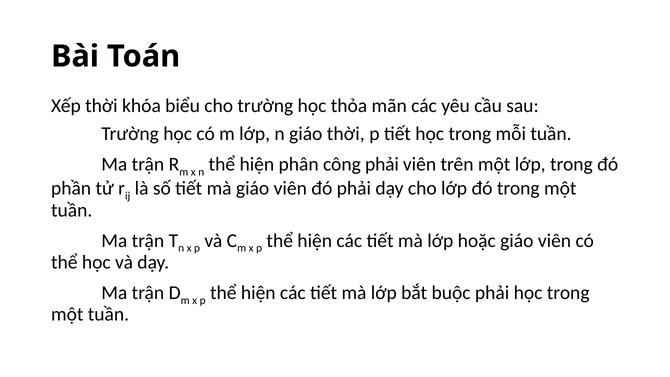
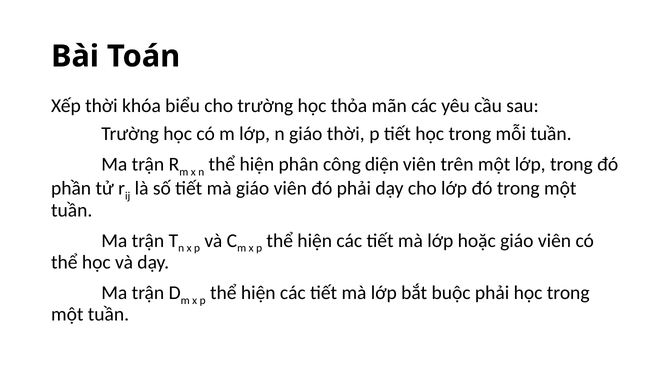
công phải: phải -> diện
